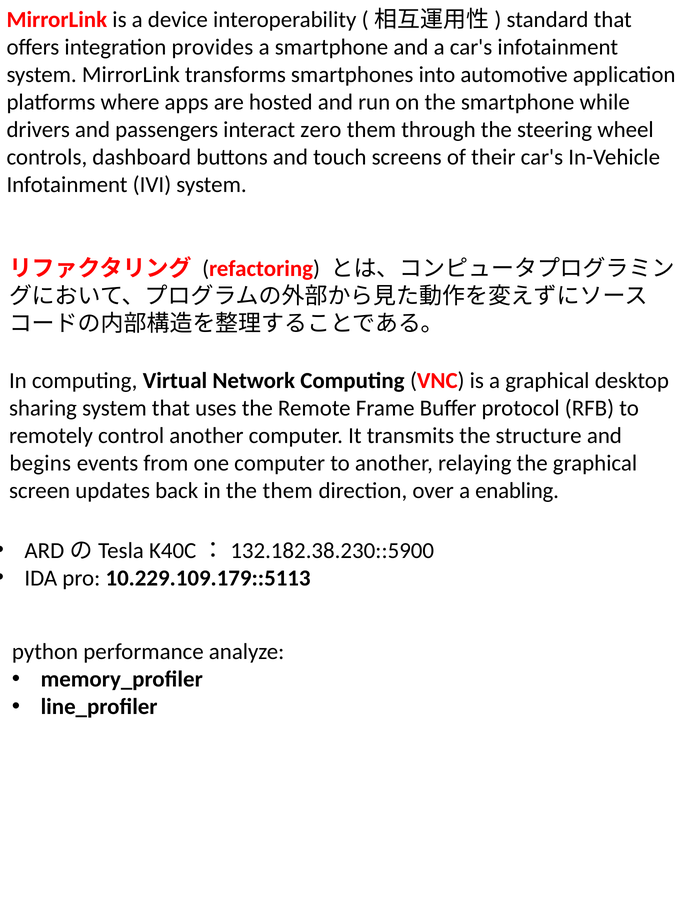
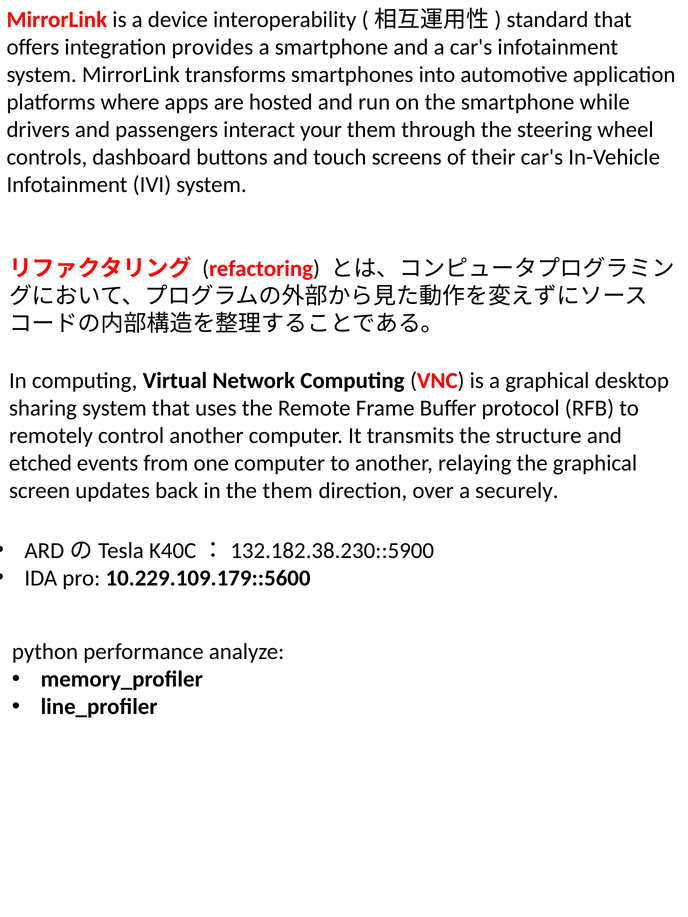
zero: zero -> your
begins: begins -> etched
enabling: enabling -> securely
10.229.109.179::5113: 10.229.109.179::5113 -> 10.229.109.179::5600
